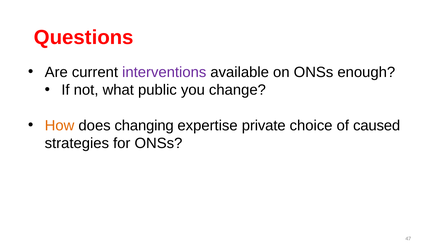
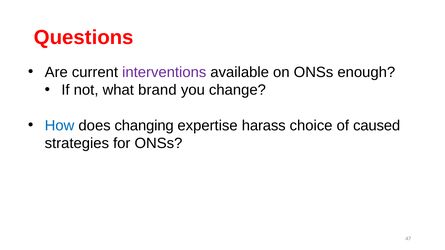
public: public -> brand
How colour: orange -> blue
private: private -> harass
